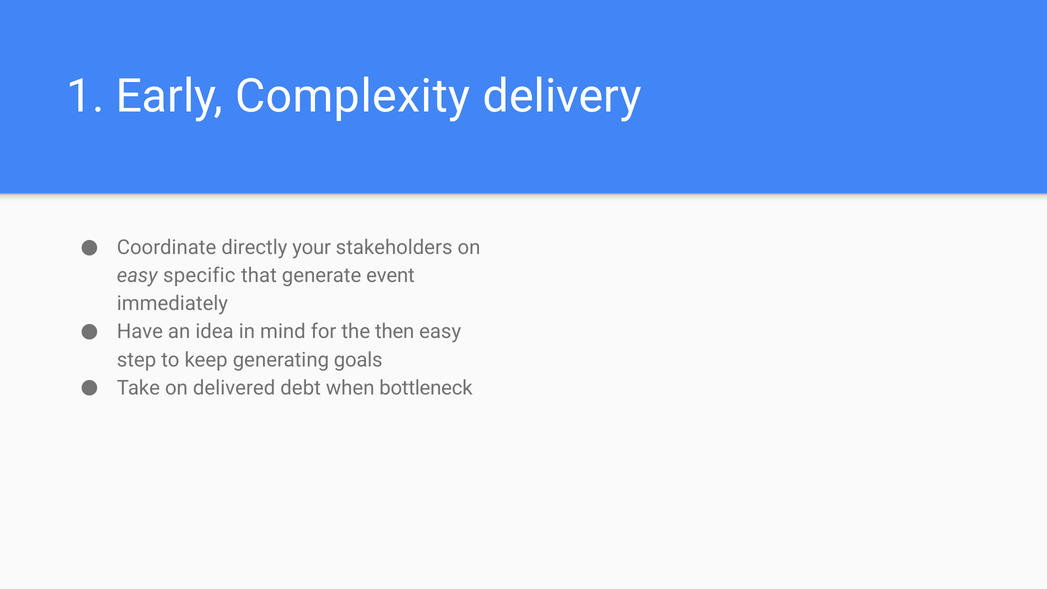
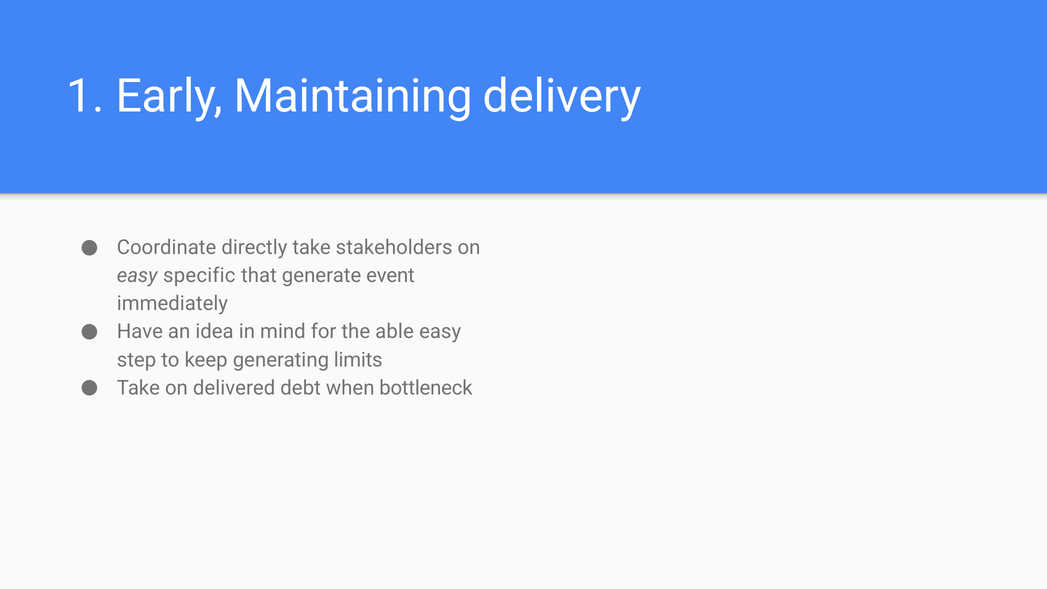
Complexity: Complexity -> Maintaining
directly your: your -> take
then: then -> able
goals: goals -> limits
